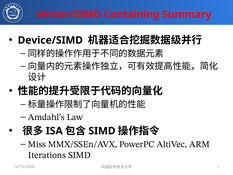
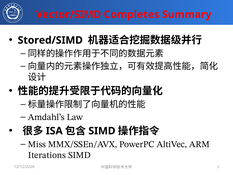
Containing: Containing -> Completes
Device/SIMD: Device/SIMD -> Stored/SIMD
